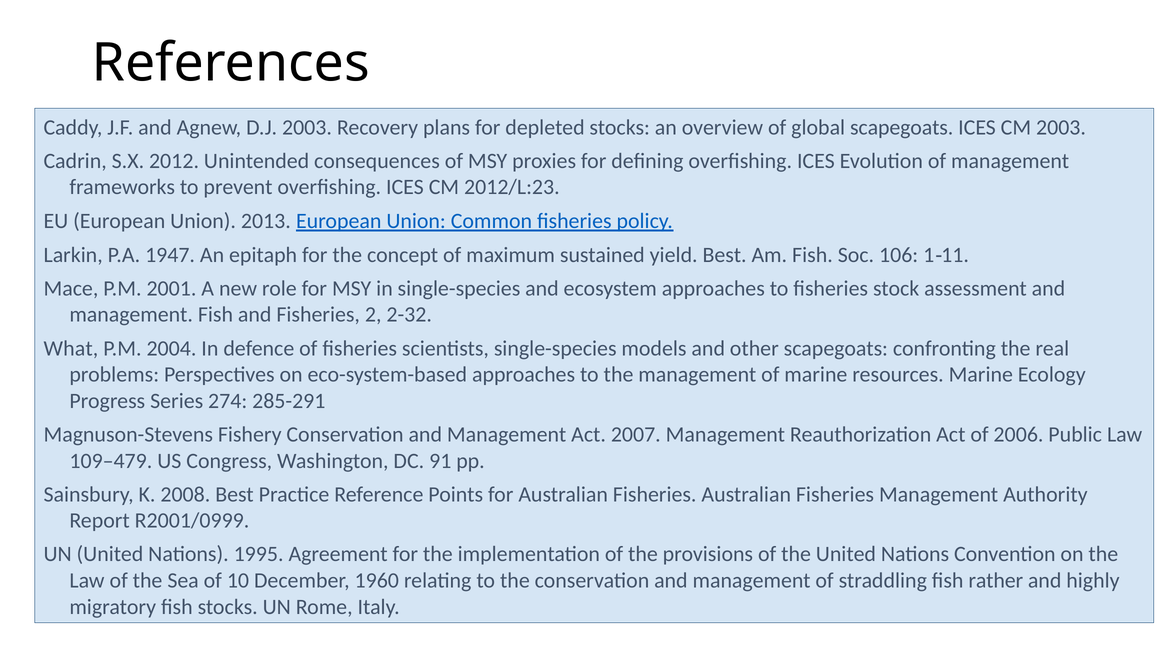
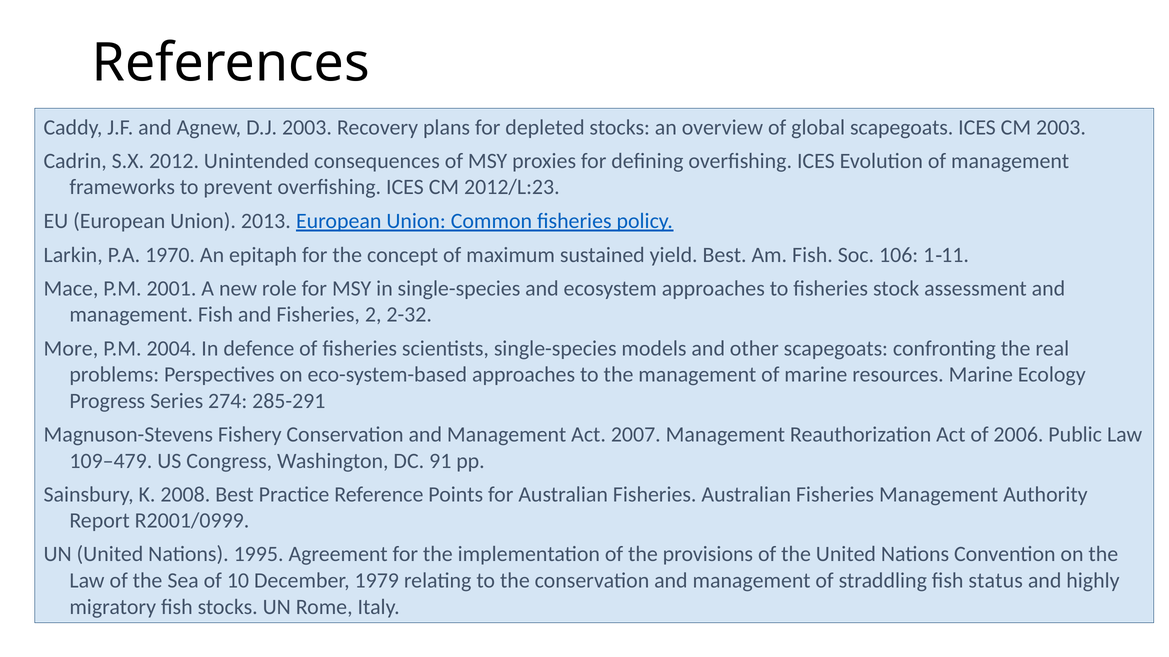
1947: 1947 -> 1970
What: What -> More
1960: 1960 -> 1979
rather: rather -> status
